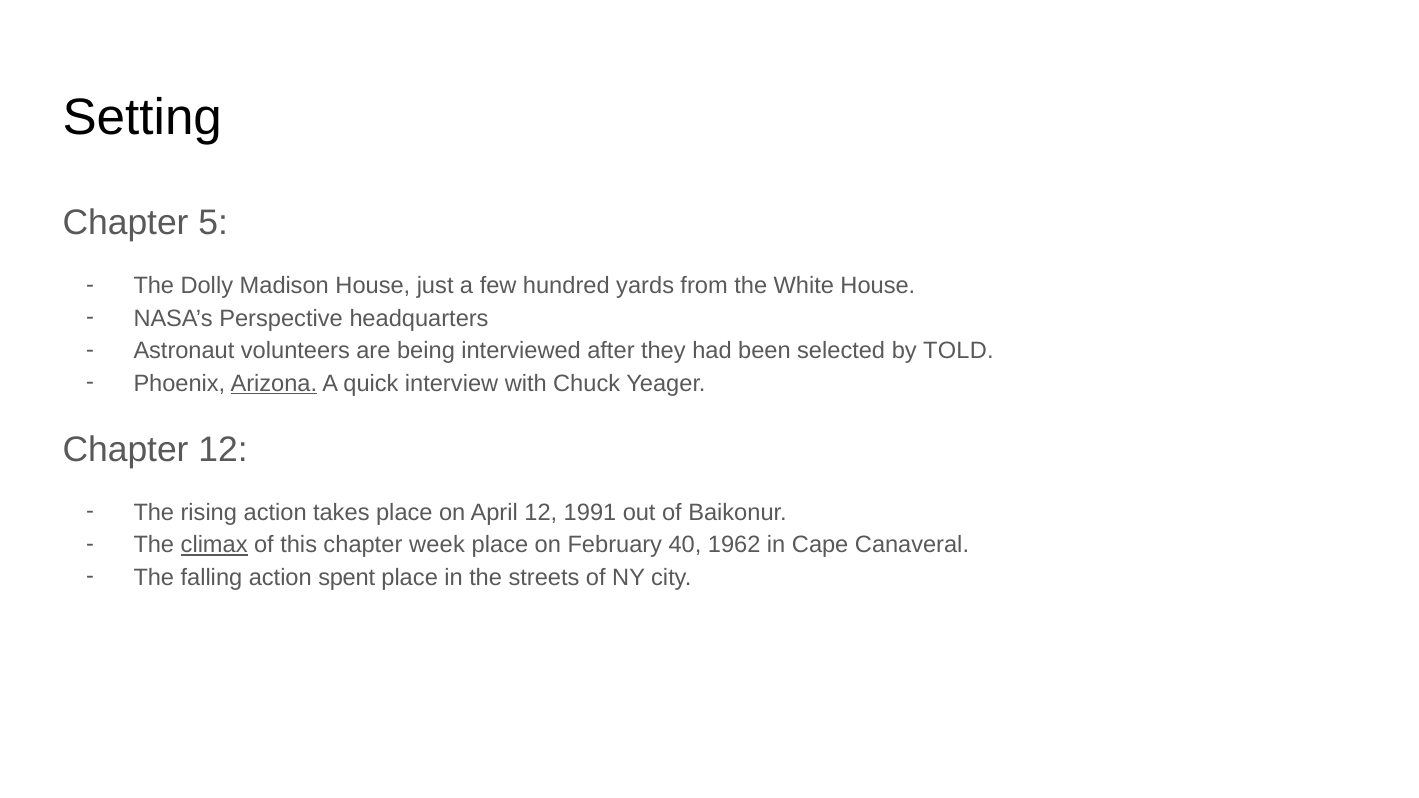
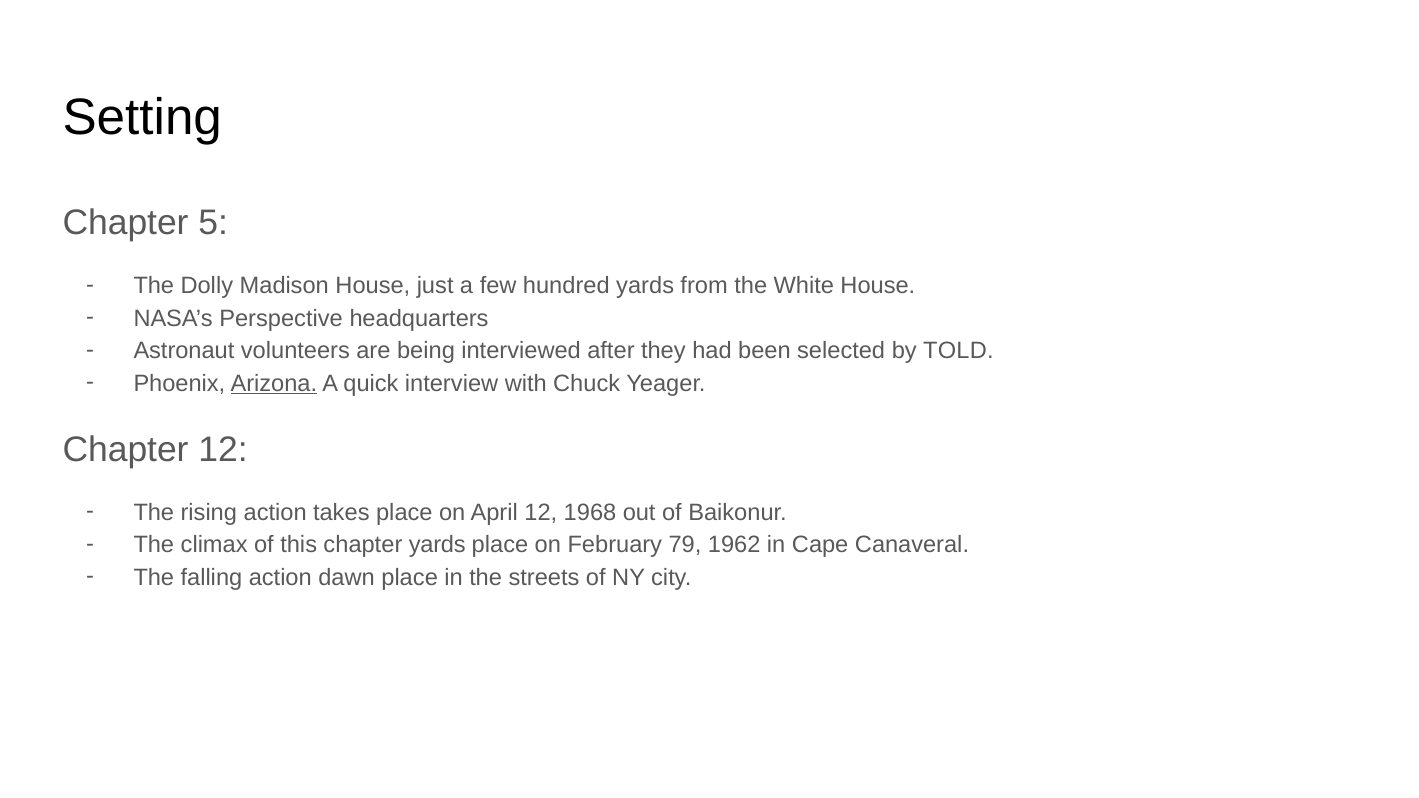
1991: 1991 -> 1968
climax underline: present -> none
chapter week: week -> yards
40: 40 -> 79
spent: spent -> dawn
